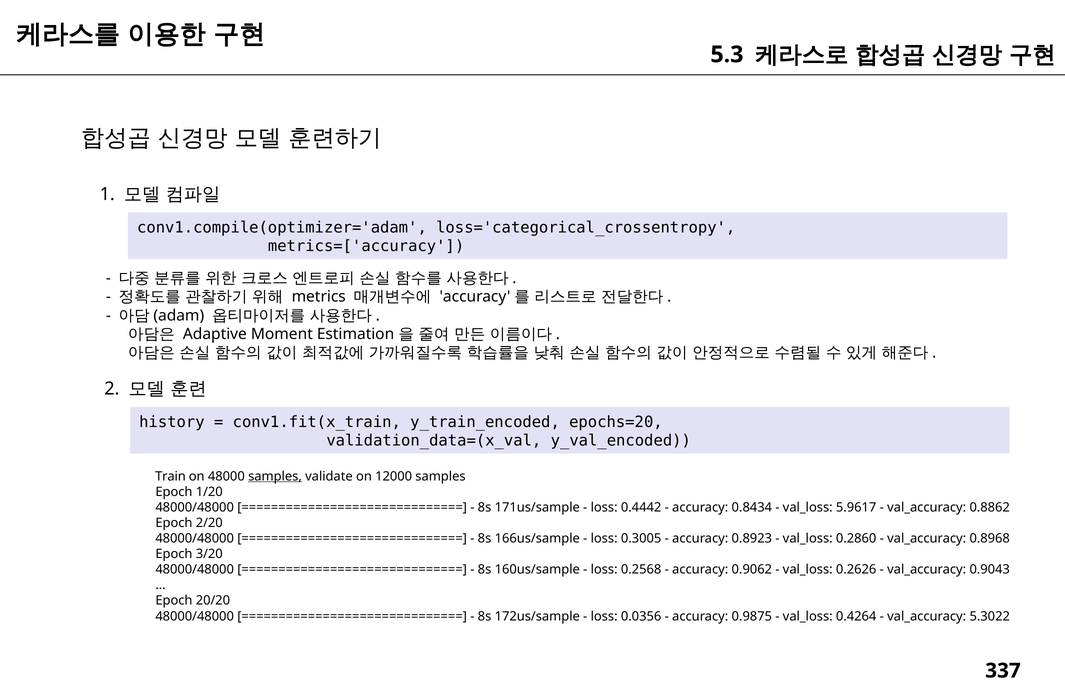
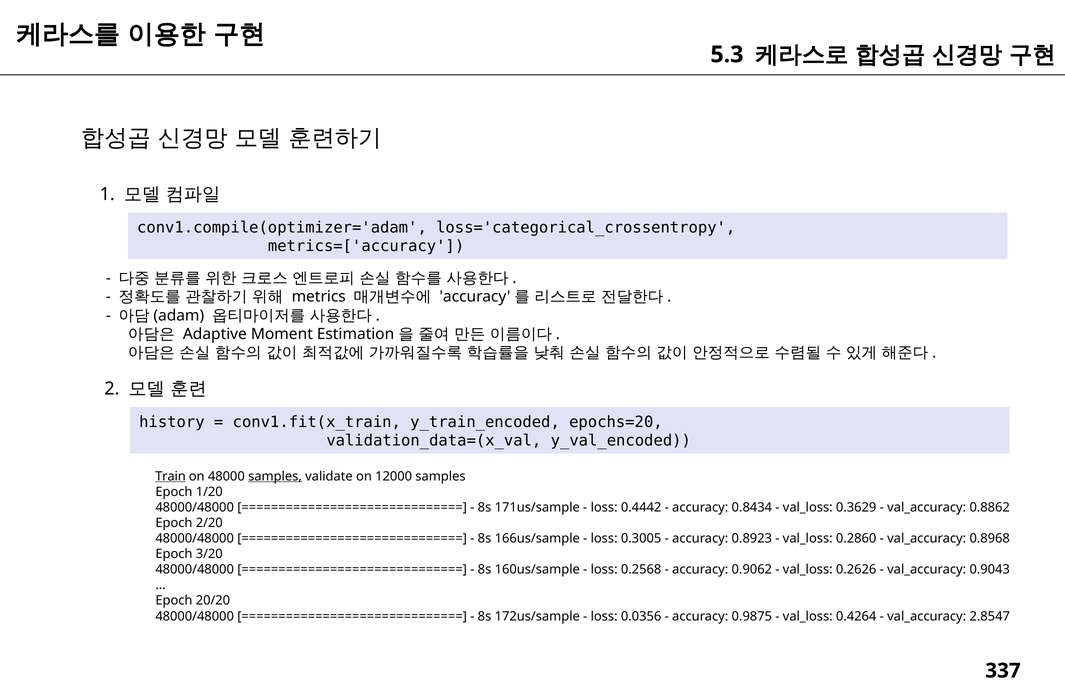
Train underline: none -> present
5.9617: 5.9617 -> 0.3629
5.3022: 5.3022 -> 2.8547
